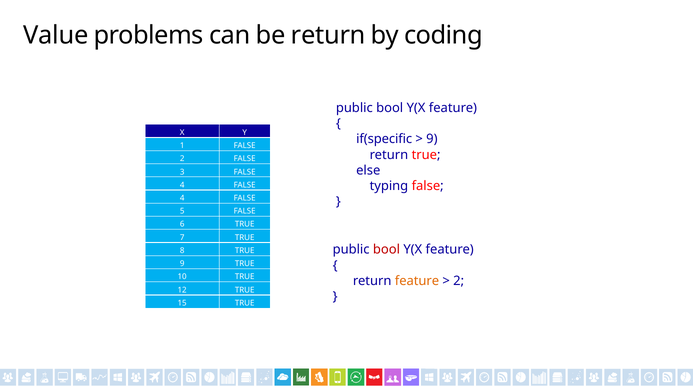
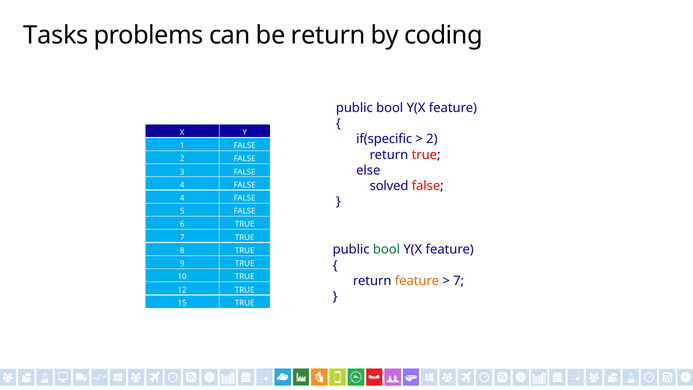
Value: Value -> Tasks
9 at (432, 139): 9 -> 2
typing: typing -> solved
bool at (386, 250) colour: red -> green
2 at (459, 281): 2 -> 7
